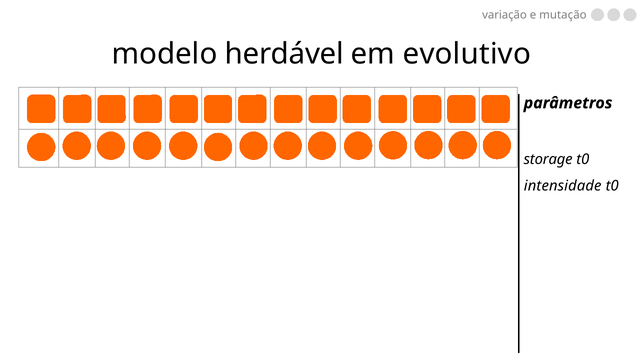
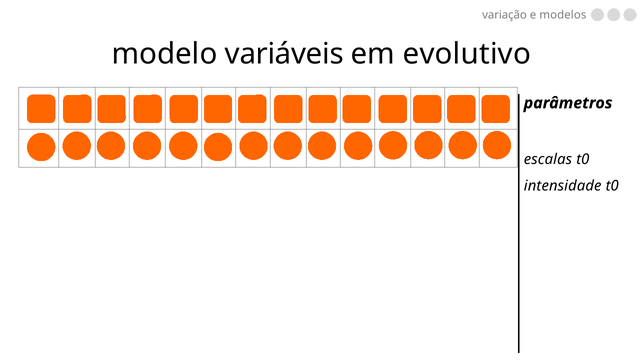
mutação: mutação -> modelos
herdável: herdável -> variáveis
storage: storage -> escalas
